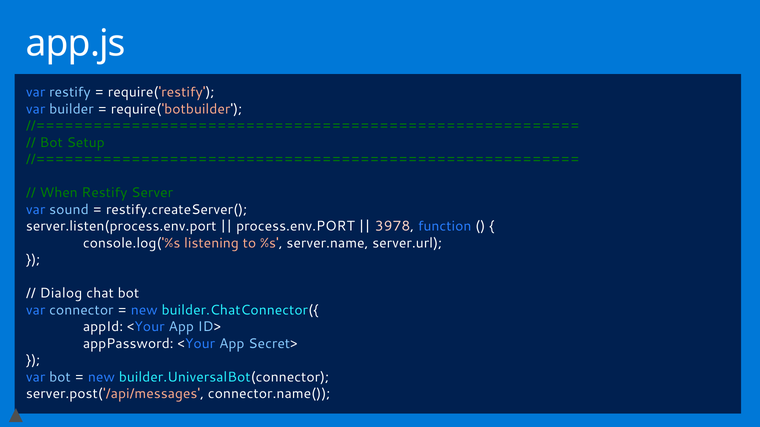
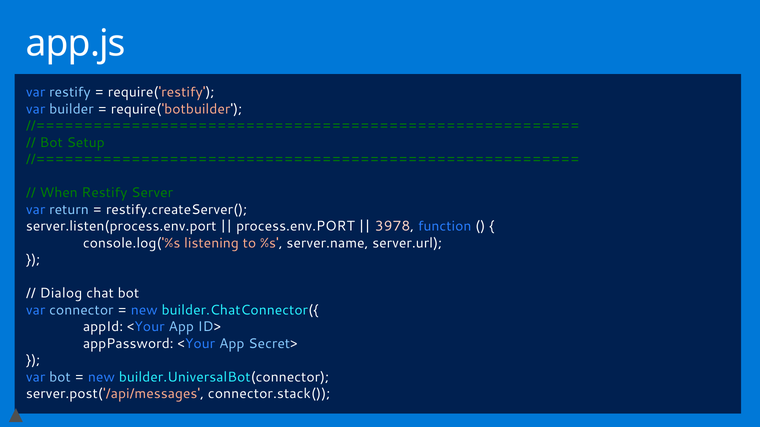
sound: sound -> return
connector.name(: connector.name( -> connector.stack(
